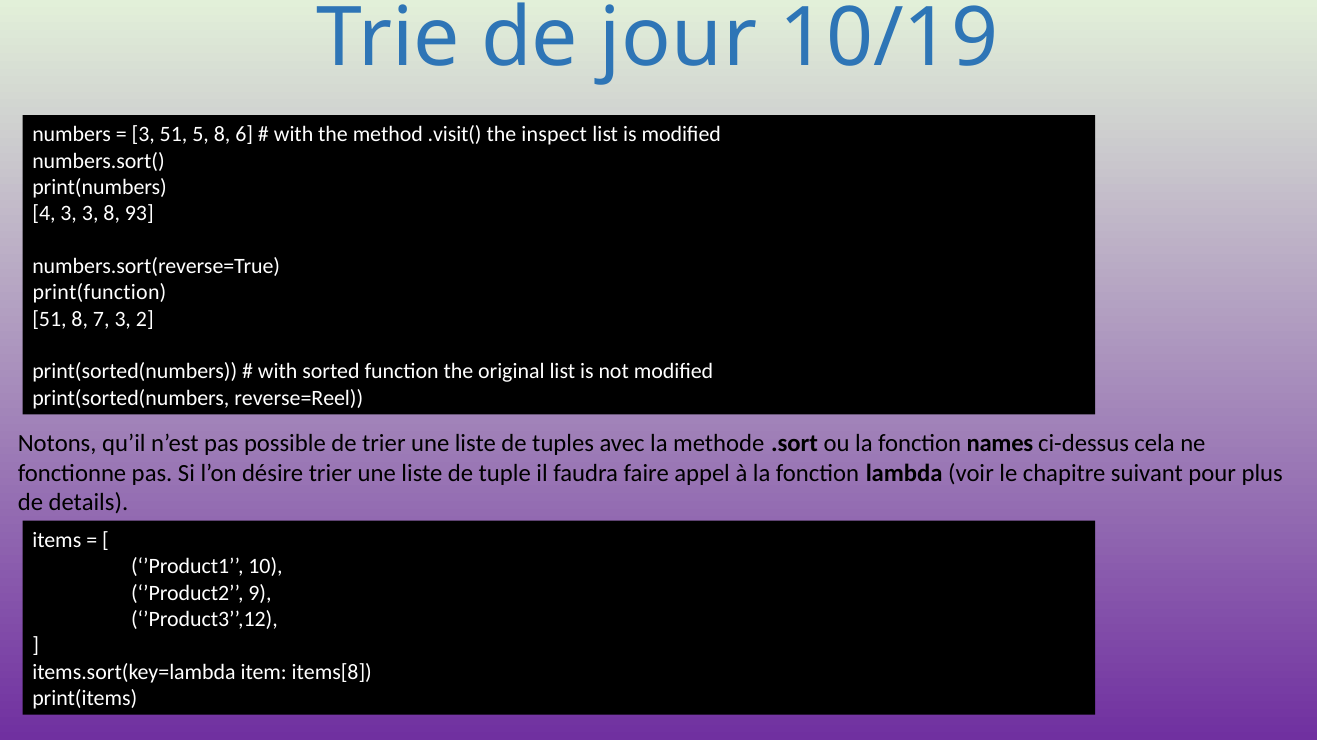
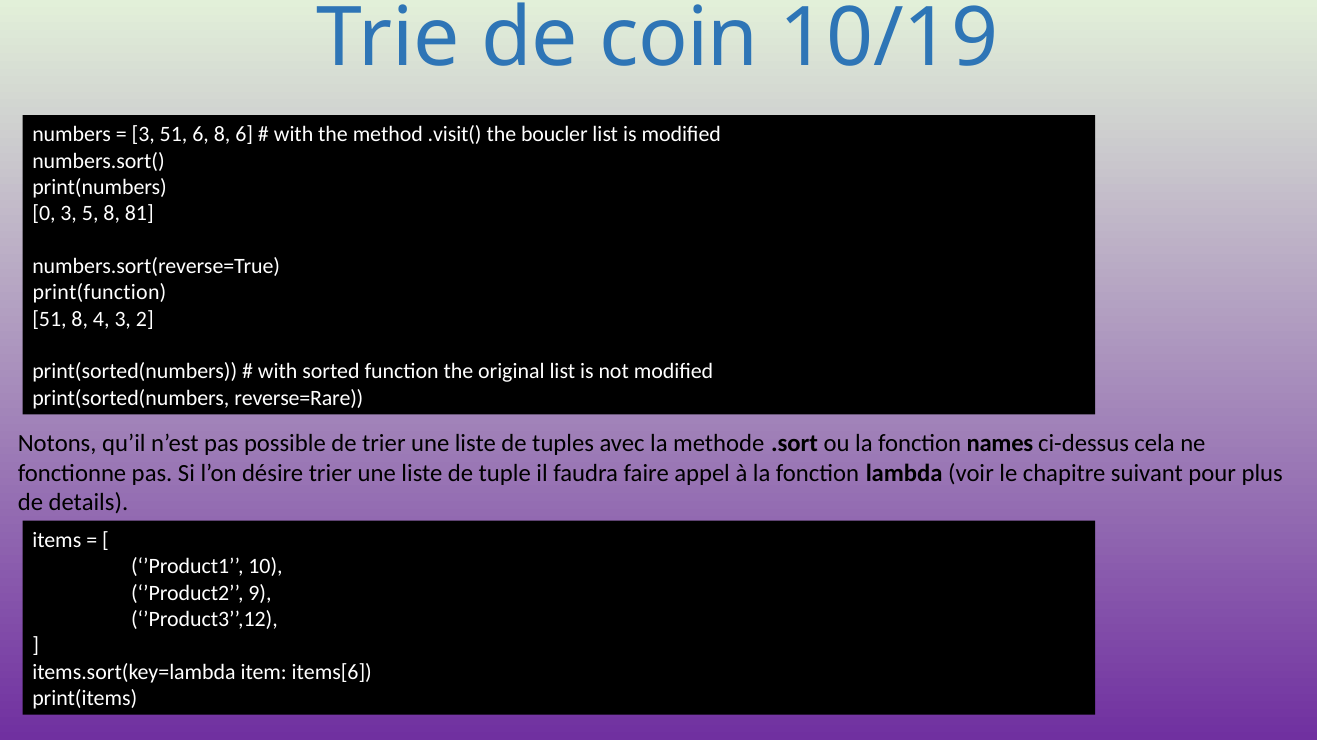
jour: jour -> coin
51 5: 5 -> 6
inspect: inspect -> boucler
4: 4 -> 0
3 3: 3 -> 5
93: 93 -> 81
7: 7 -> 4
reverse=Reel: reverse=Reel -> reverse=Rare
items[8: items[8 -> items[6
